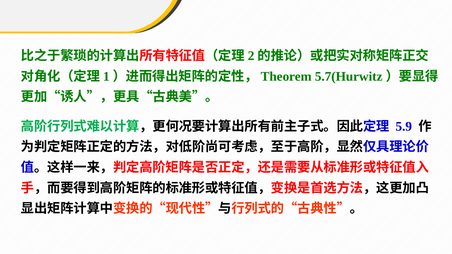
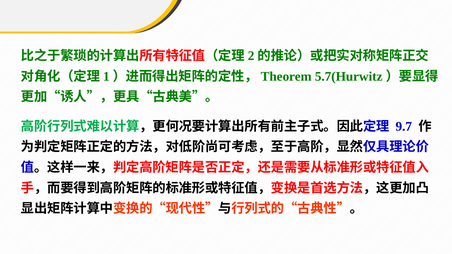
5.9: 5.9 -> 9.7
